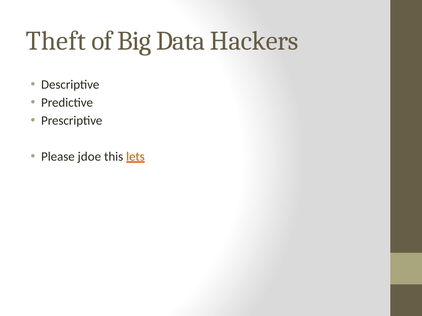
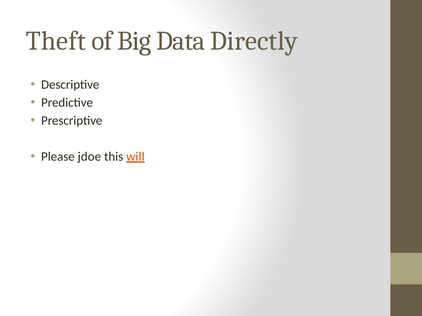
Hackers: Hackers -> Directly
lets: lets -> will
